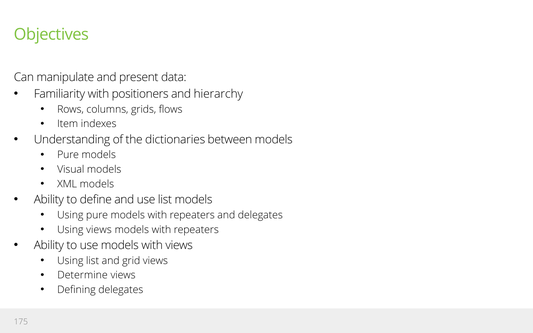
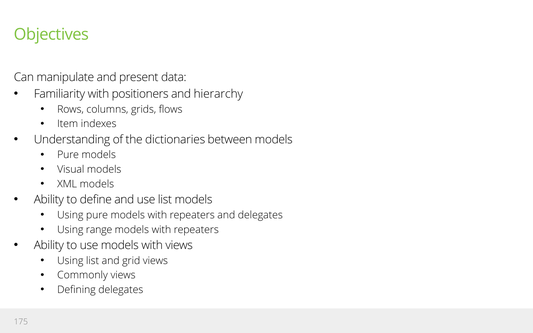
Using views: views -> range
Determine: Determine -> Commonly
